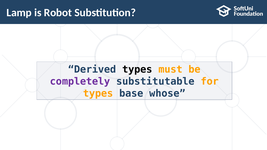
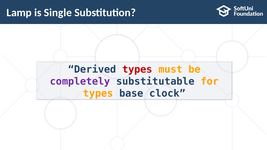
Robot: Robot -> Single
types at (137, 69) colour: black -> red
whose: whose -> clock
